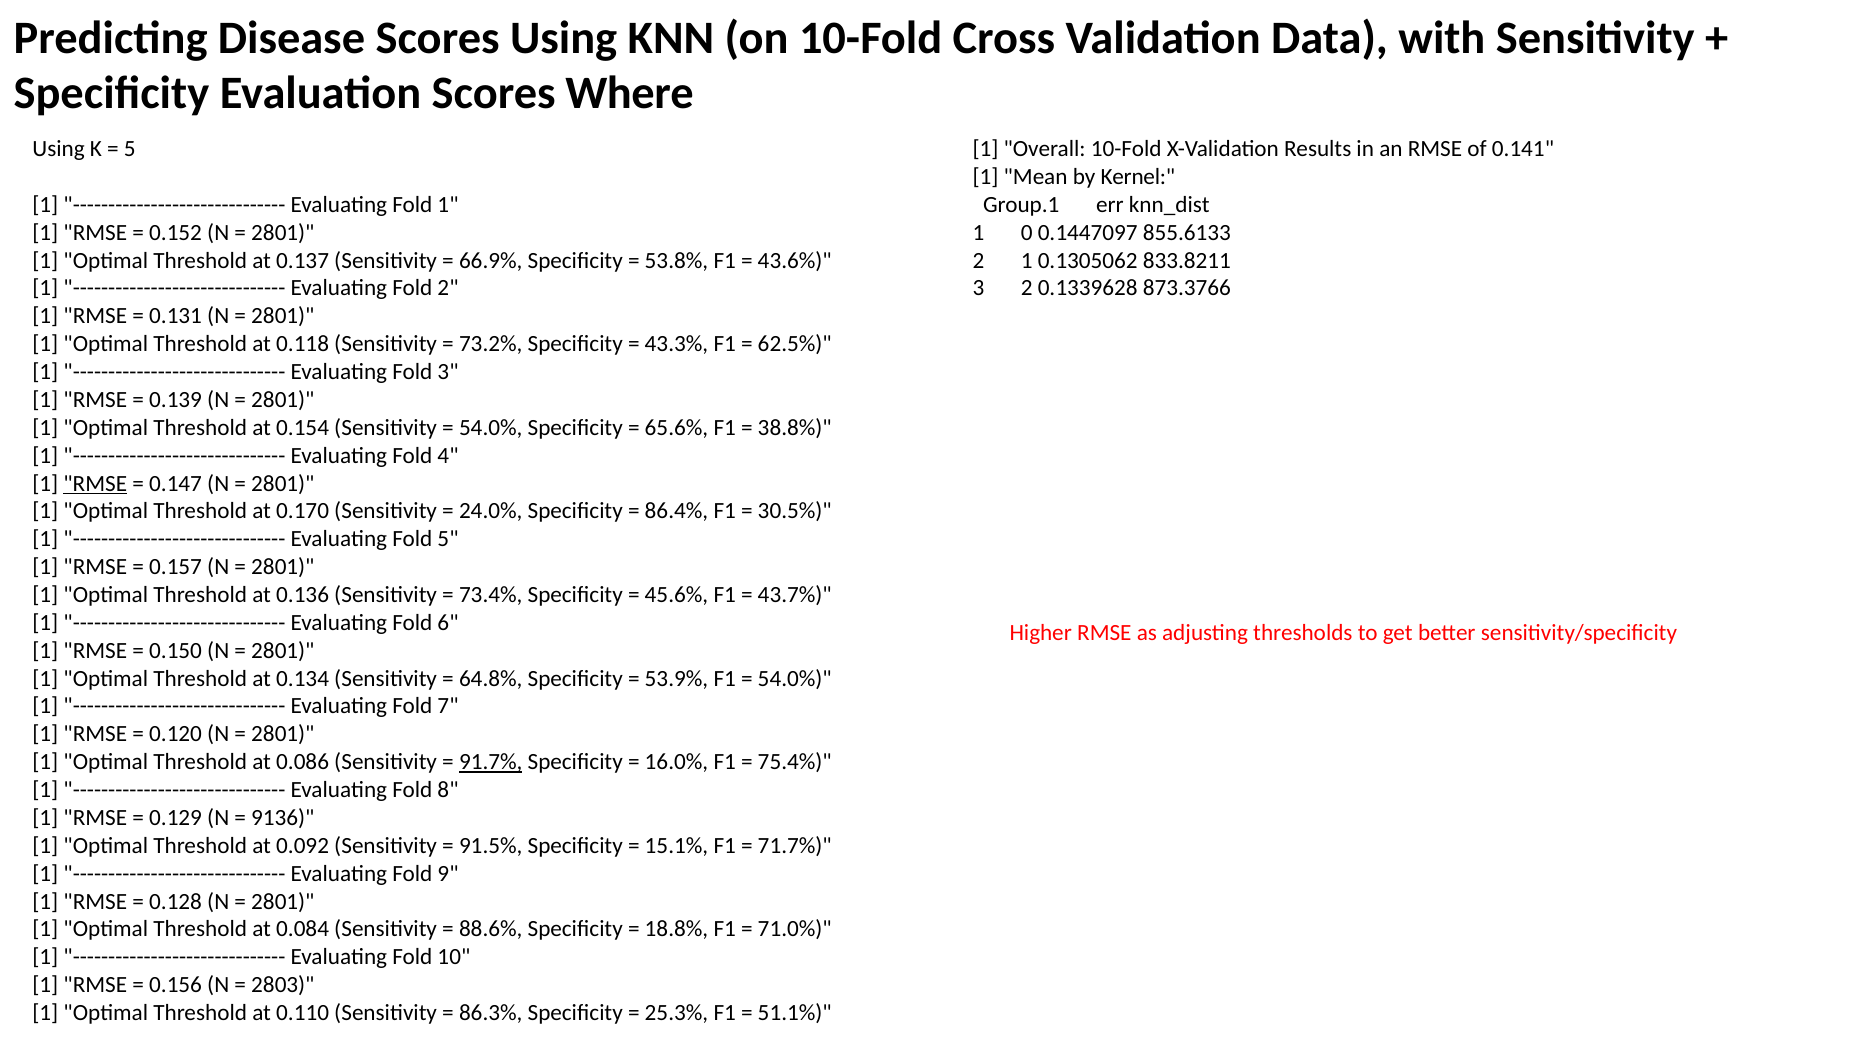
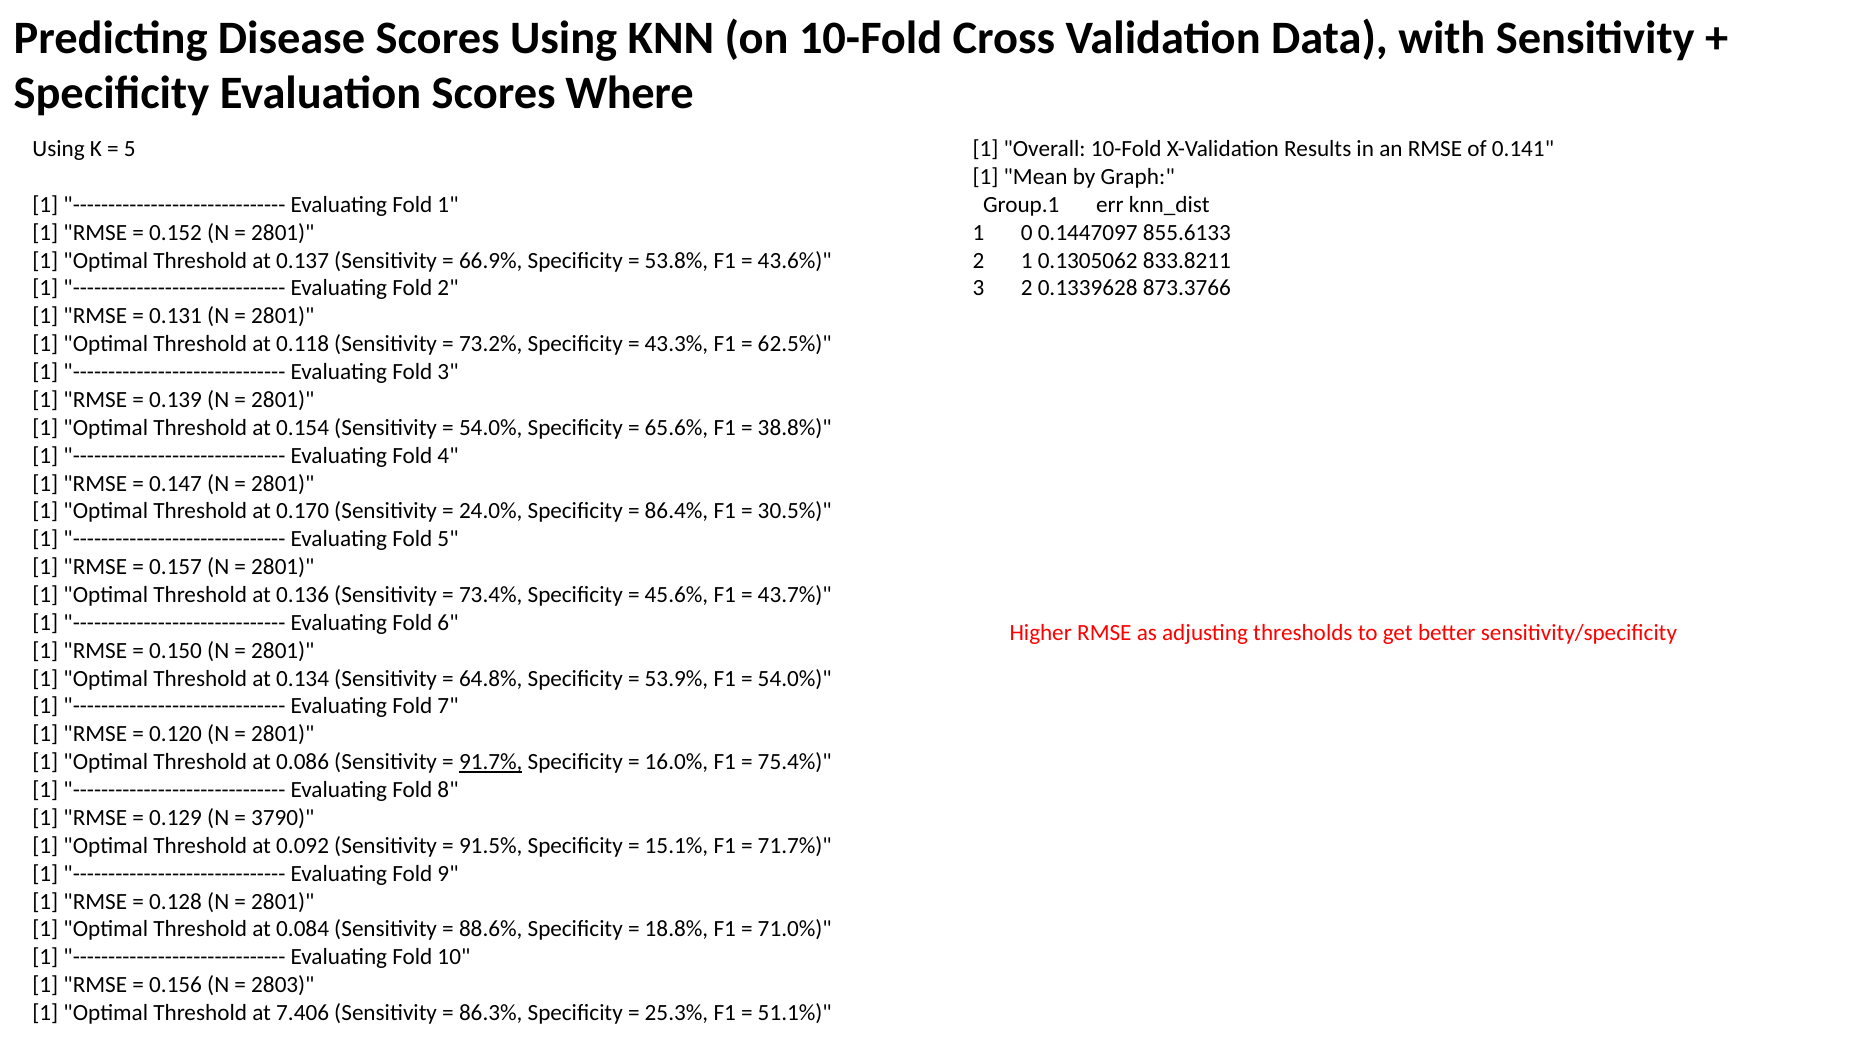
Kernel: Kernel -> Graph
RMSE at (95, 483) underline: present -> none
9136: 9136 -> 3790
0.110: 0.110 -> 7.406
